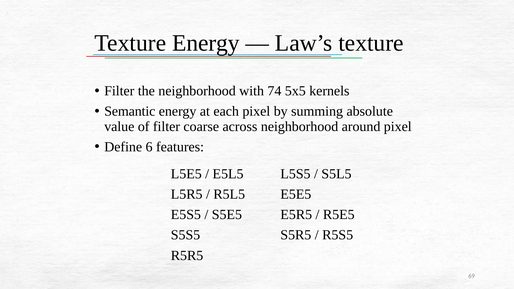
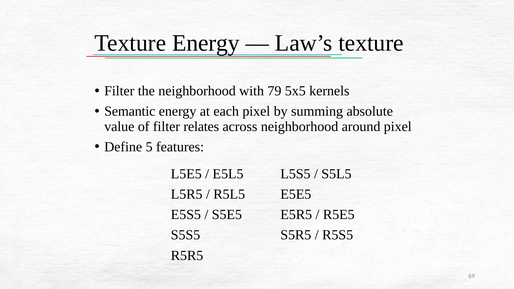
74: 74 -> 79
coarse: coarse -> relates
6: 6 -> 5
